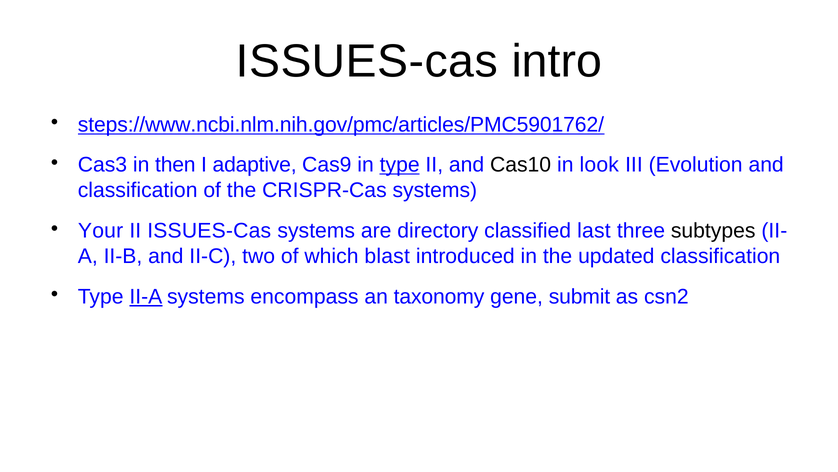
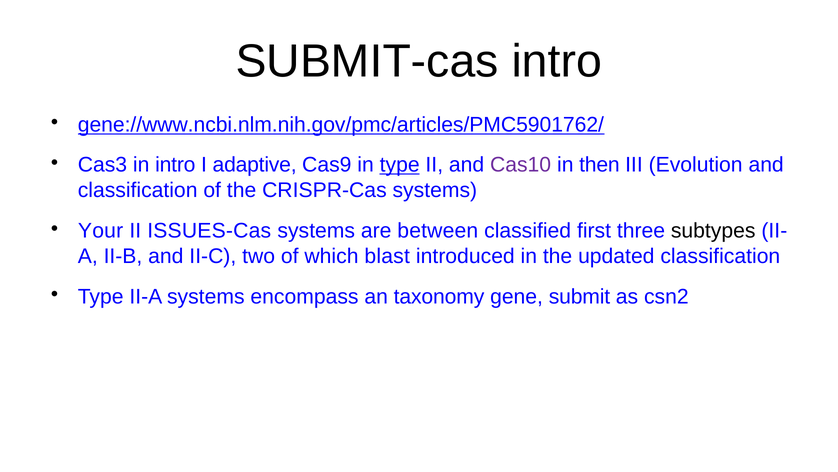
ISSUES-cas at (367, 61): ISSUES-cas -> SUBMIT-cas
steps://www.ncbi.nlm.nih.gov/pmc/articles/PMC5901762/: steps://www.ncbi.nlm.nih.gov/pmc/articles/PMC5901762/ -> gene://www.ncbi.nlm.nih.gov/pmc/articles/PMC5901762/
in then: then -> intro
Cas10 colour: black -> purple
look: look -> then
directory: directory -> between
last: last -> first
II-A underline: present -> none
